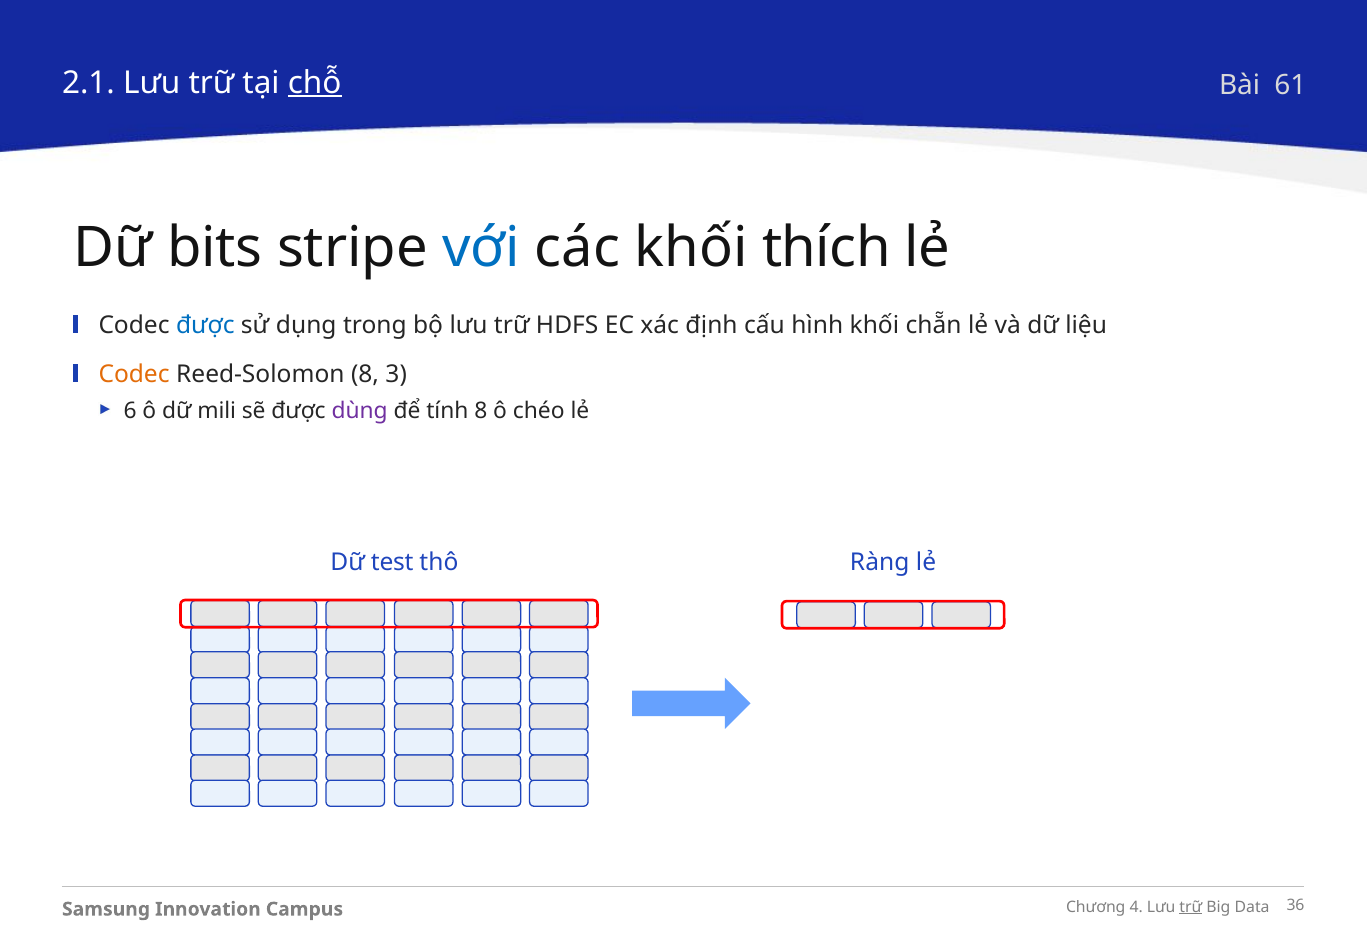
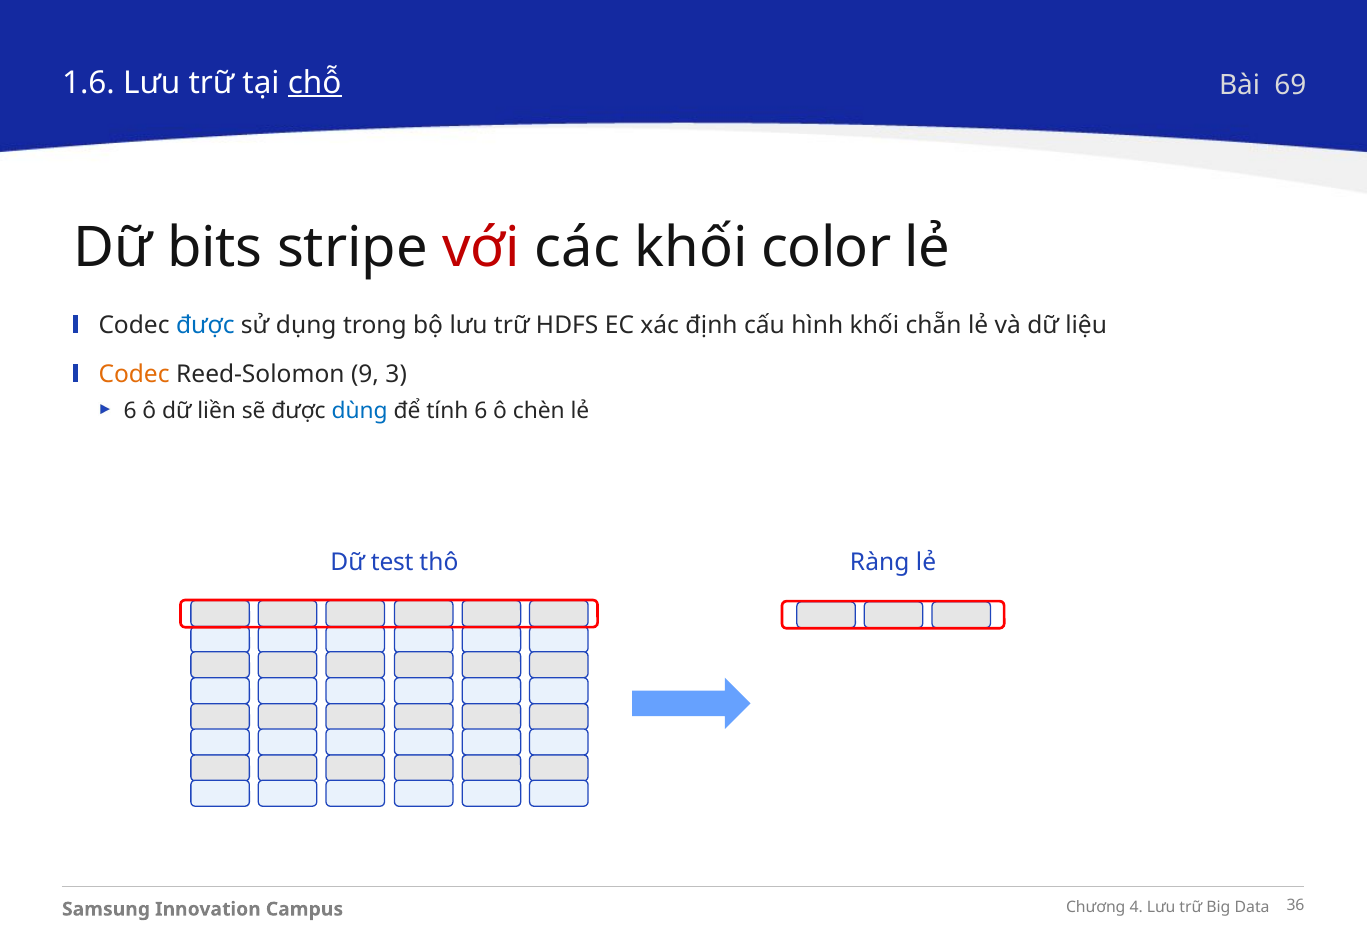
2.1: 2.1 -> 1.6
61: 61 -> 69
với colour: blue -> red
thích: thích -> color
Reed-Solomon 8: 8 -> 9
mili: mili -> liền
dùng colour: purple -> blue
tính 8: 8 -> 6
chéo: chéo -> chèn
trữ at (1191, 907) underline: present -> none
